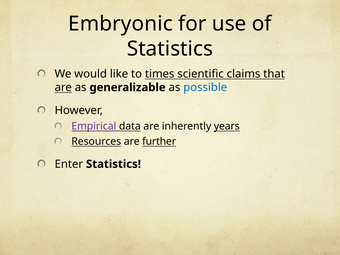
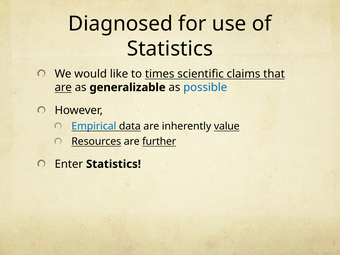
Embryonic: Embryonic -> Diagnosed
Empirical colour: purple -> blue
years: years -> value
